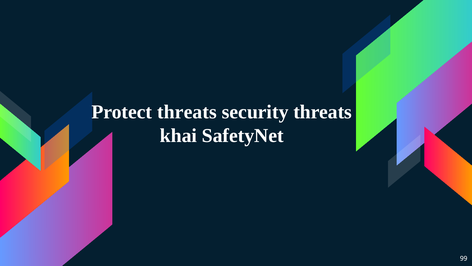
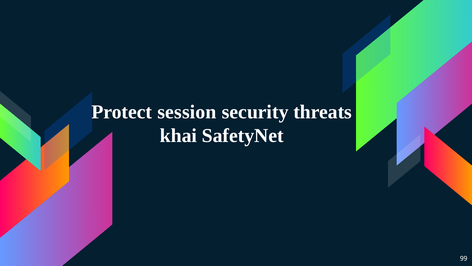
Protect threats: threats -> session
